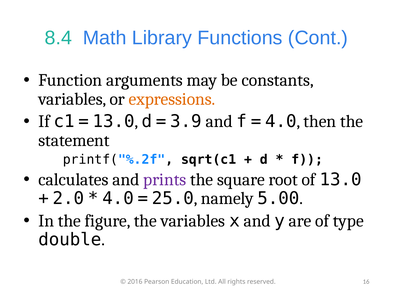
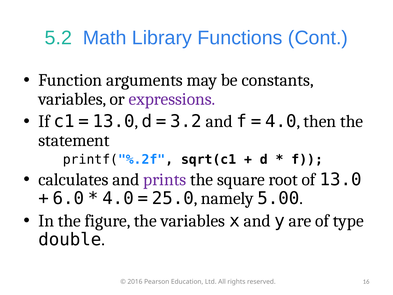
8.4: 8.4 -> 5.2
expressions colour: orange -> purple
3.9: 3.9 -> 3.2
2.0: 2.0 -> 6.0
